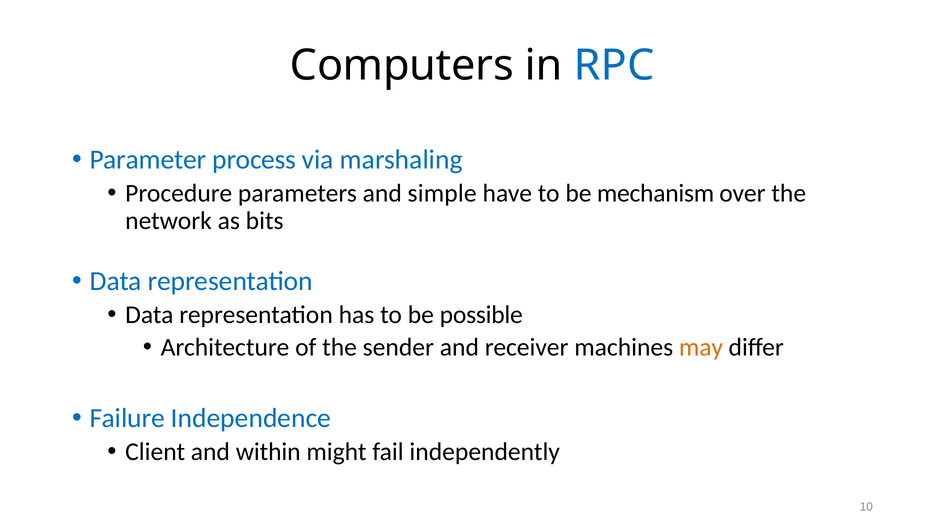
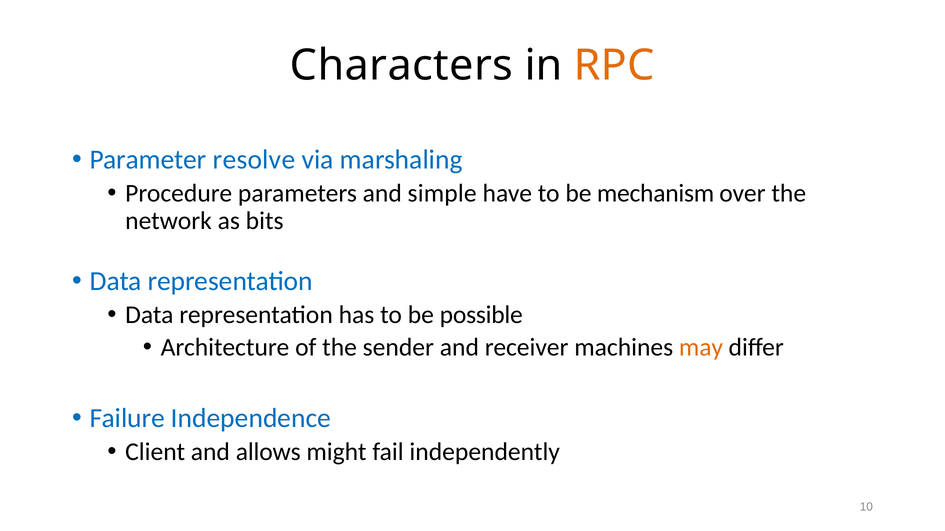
Computers: Computers -> Characters
RPC colour: blue -> orange
process: process -> resolve
within: within -> allows
